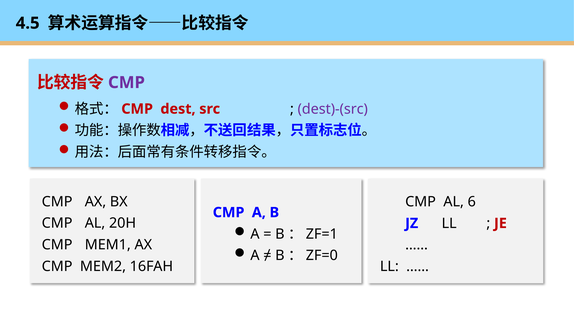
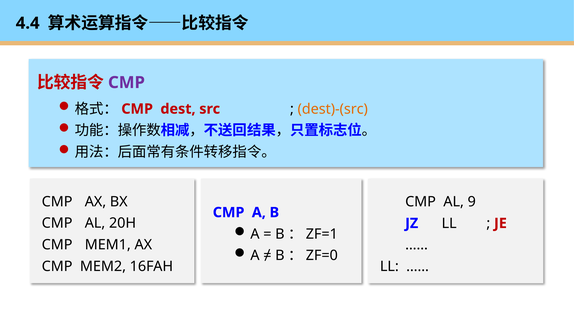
4.5: 4.5 -> 4.4
dest)-(src colour: purple -> orange
6: 6 -> 9
